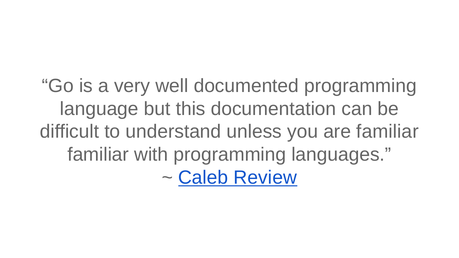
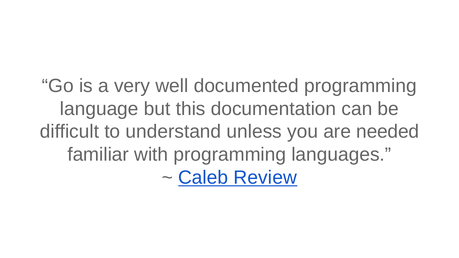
are familiar: familiar -> needed
